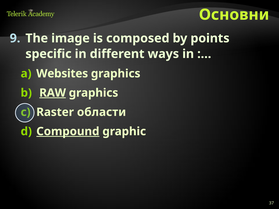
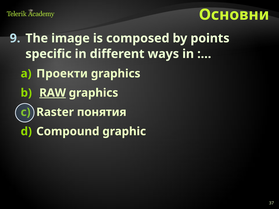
Websites: Websites -> Проекти
области: области -> понятия
Compound underline: present -> none
